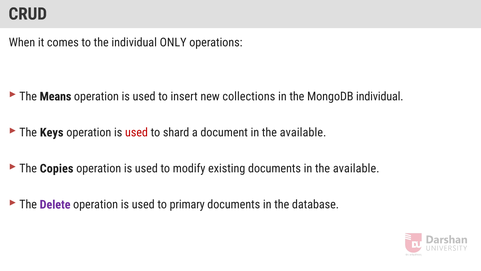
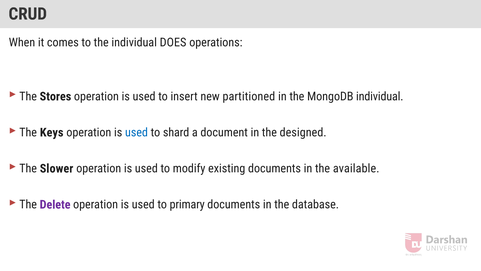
ONLY: ONLY -> DOES
Means: Means -> Stores
collections: collections -> partitioned
used at (137, 132) colour: red -> blue
document in the available: available -> designed
Copies: Copies -> Slower
